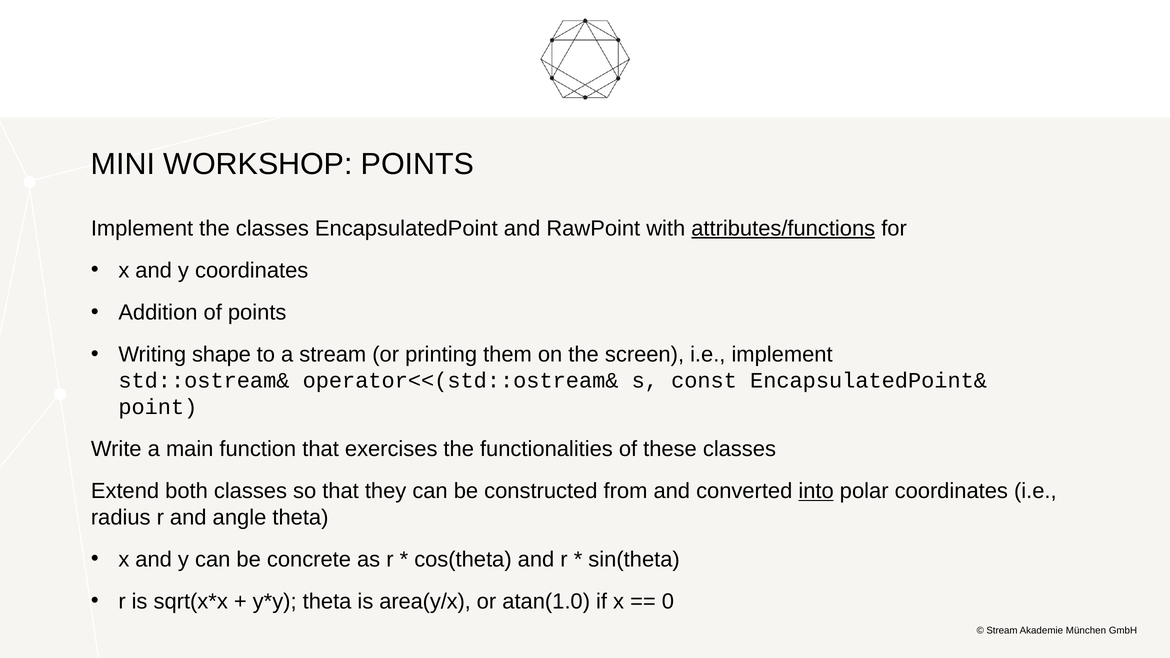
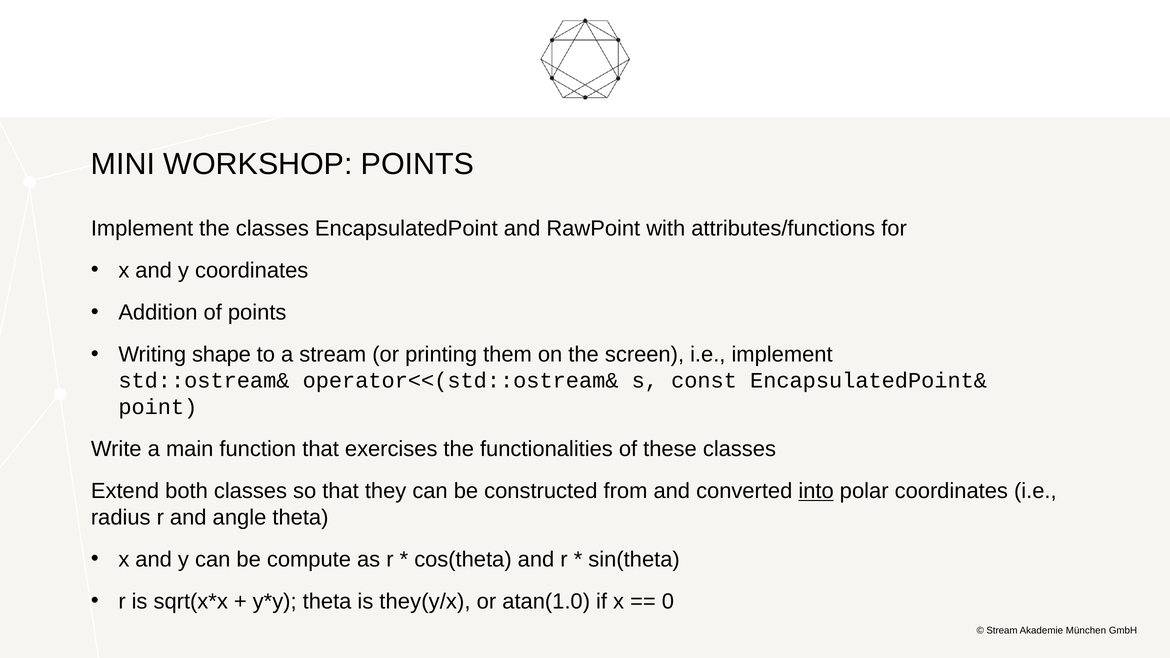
attributes/functions underline: present -> none
concrete: concrete -> compute
area(y/x: area(y/x -> they(y/x
